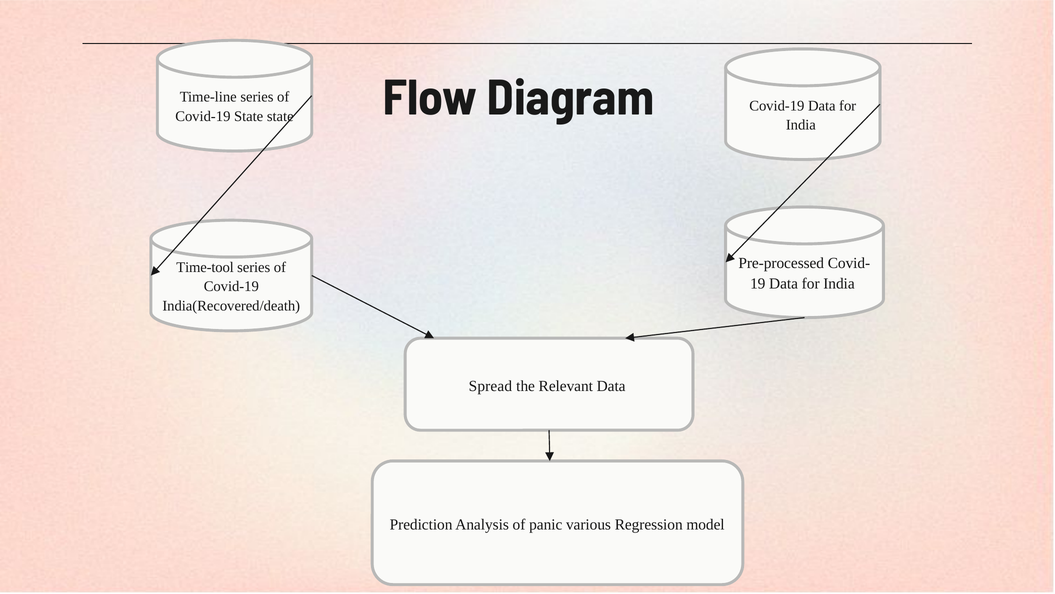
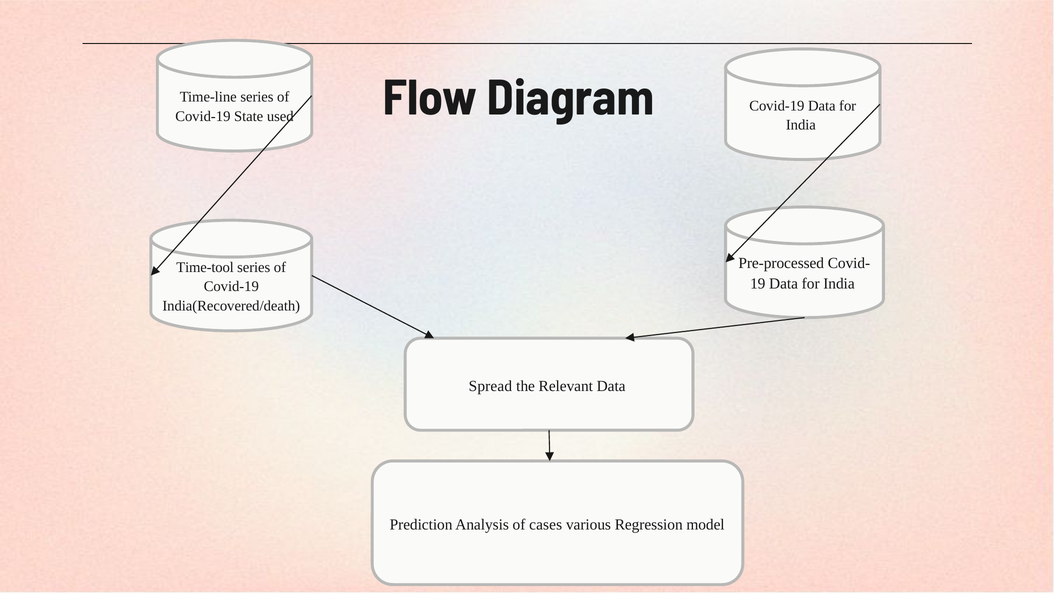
State state: state -> used
panic: panic -> cases
